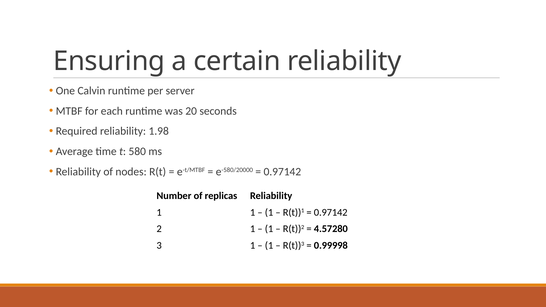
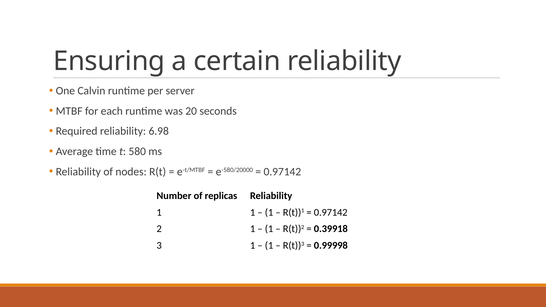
1.98: 1.98 -> 6.98
4.57280: 4.57280 -> 0.39918
